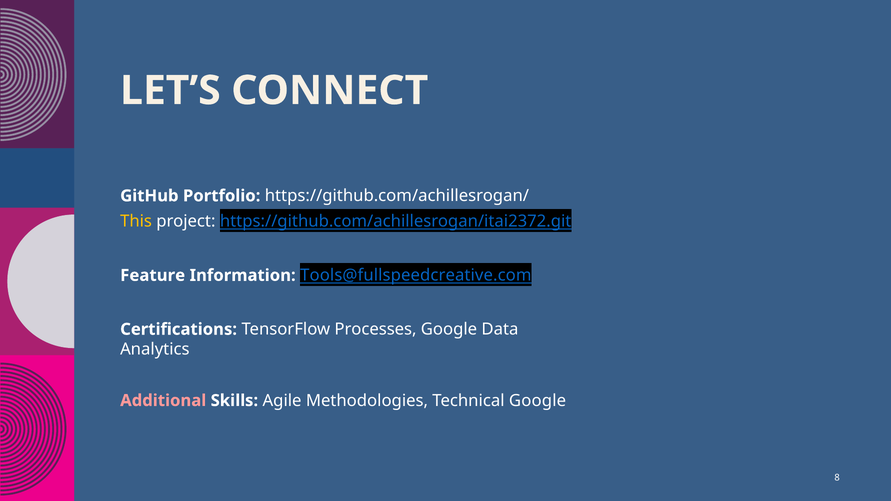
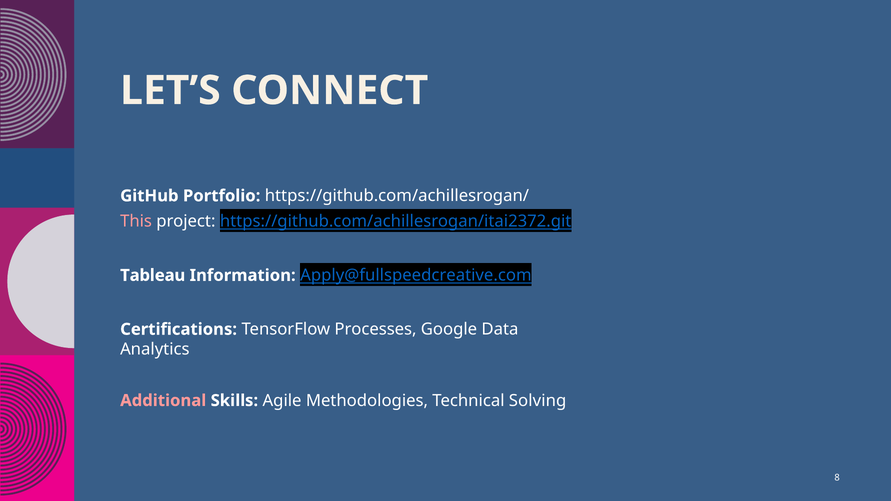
This colour: yellow -> pink
Feature: Feature -> Tableau
Tools@fullspeedcreative.com: Tools@fullspeedcreative.com -> Apply@fullspeedcreative.com
Technical Google: Google -> Solving
